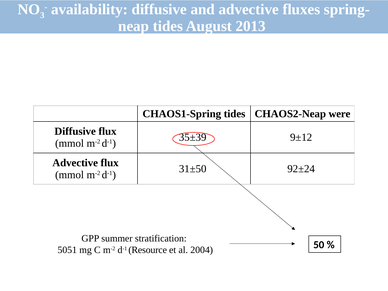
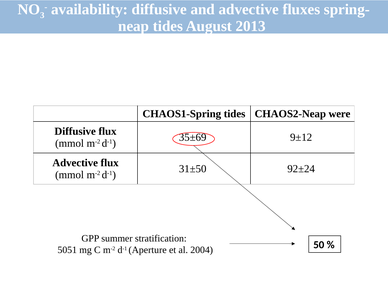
35±39: 35±39 -> 35±69
Resource: Resource -> Aperture
